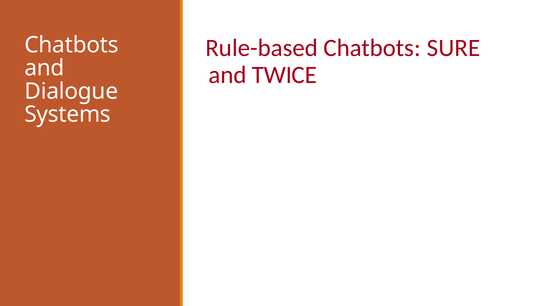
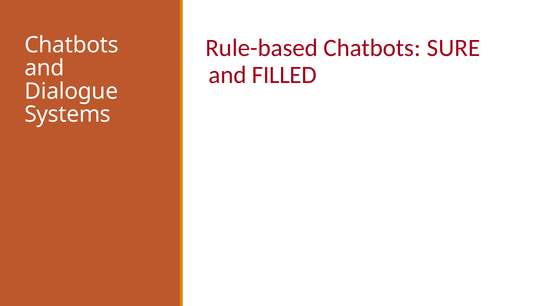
TWICE: TWICE -> FILLED
